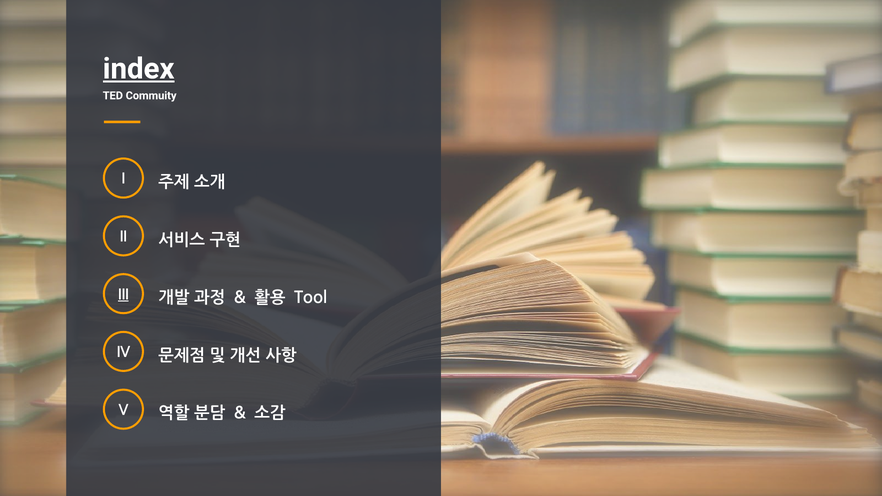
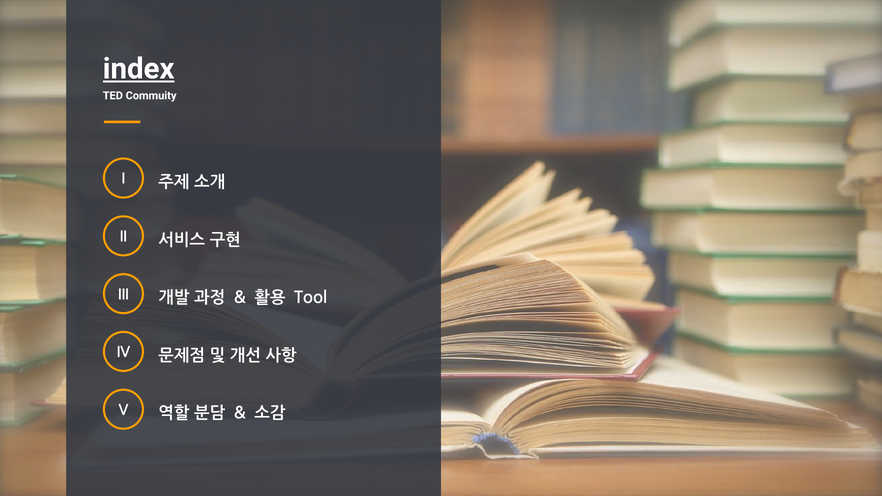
III underline: present -> none
